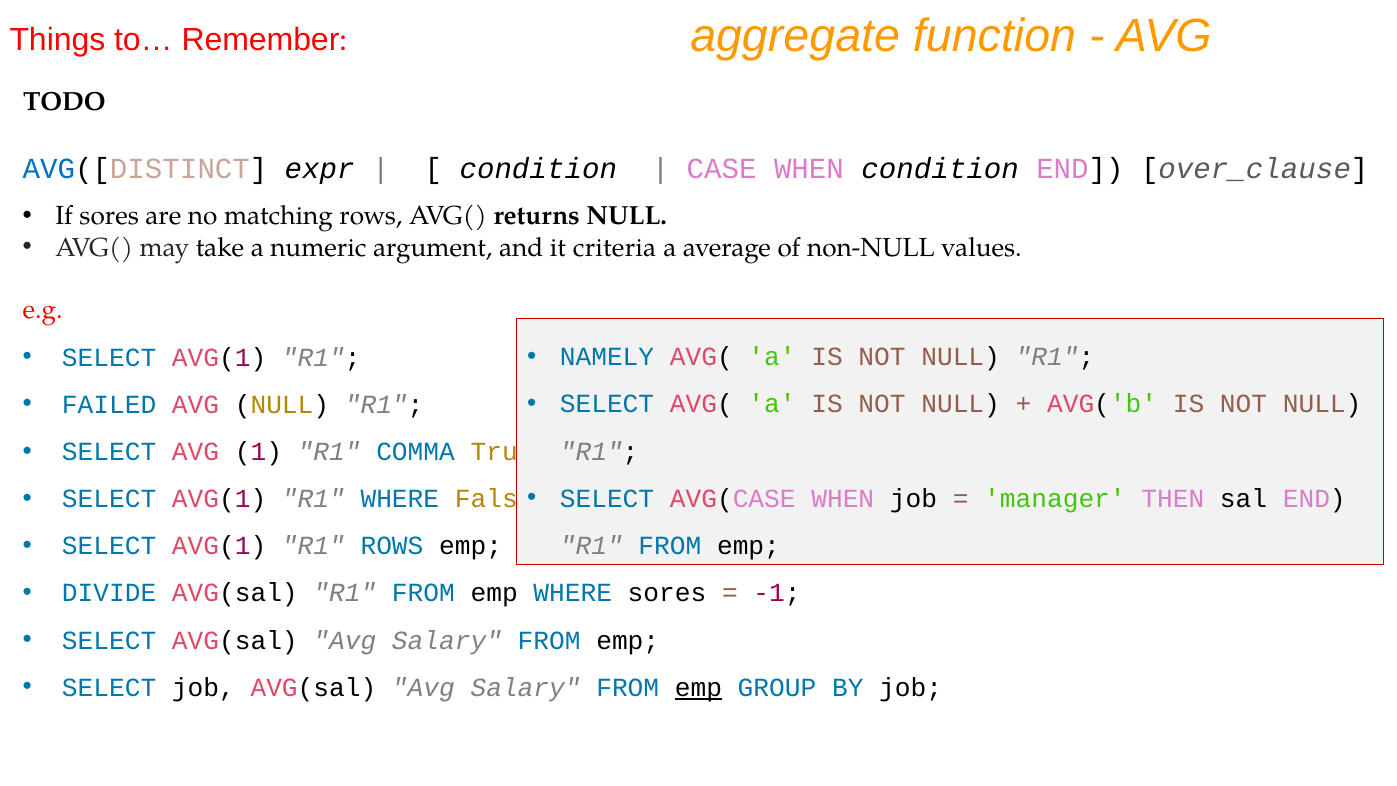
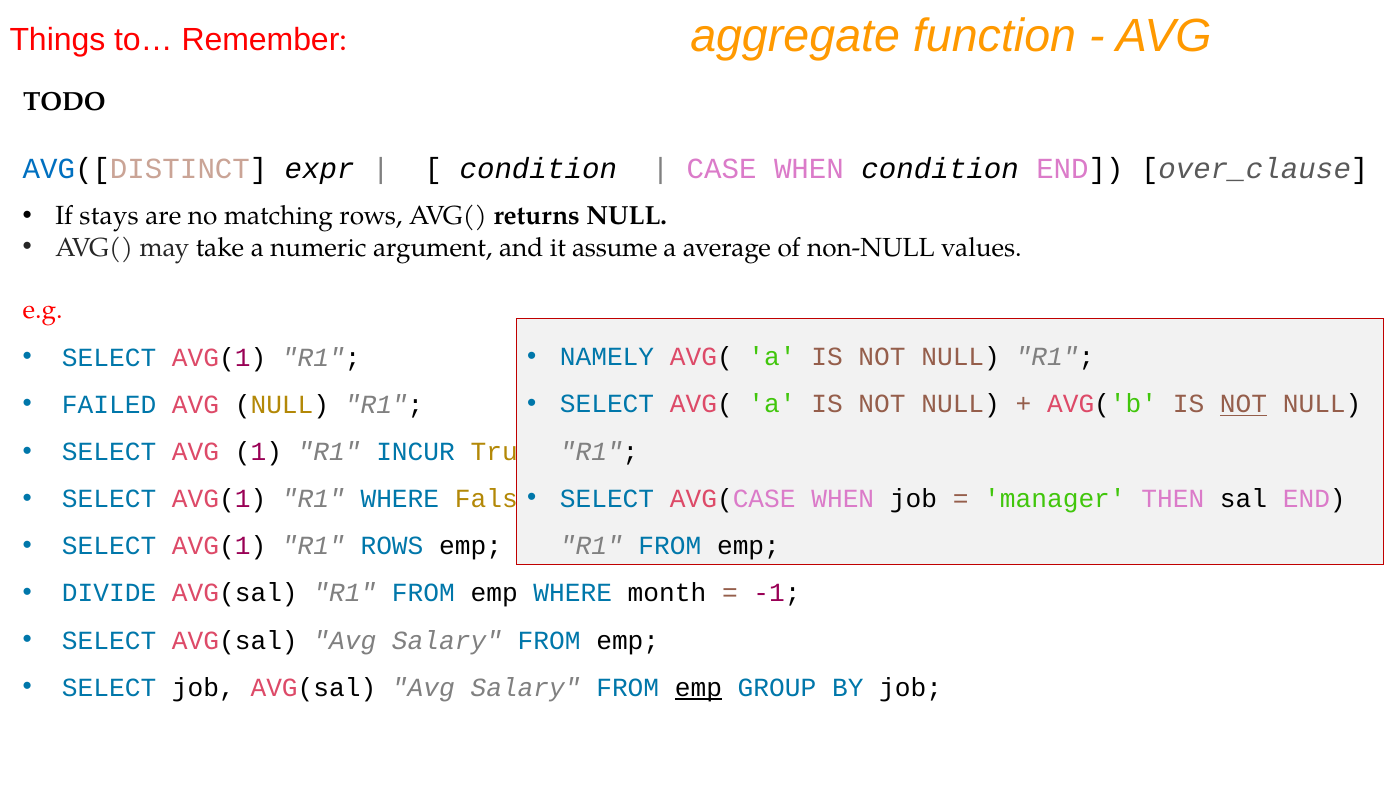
If sores: sores -> stays
criteria: criteria -> assume
NOT at (1244, 404) underline: none -> present
COMMA: COMMA -> INCUR
WHERE sores: sores -> month
